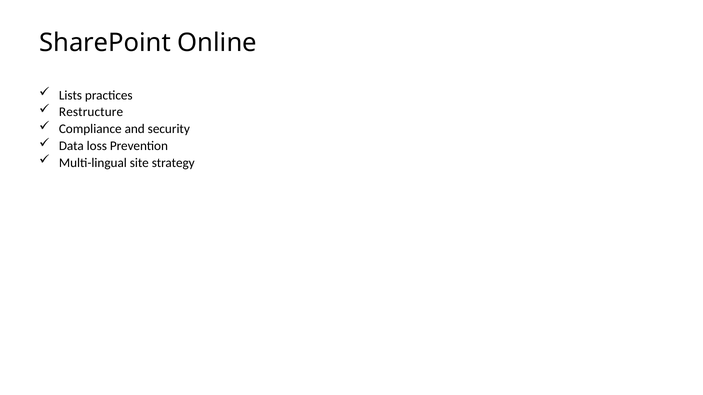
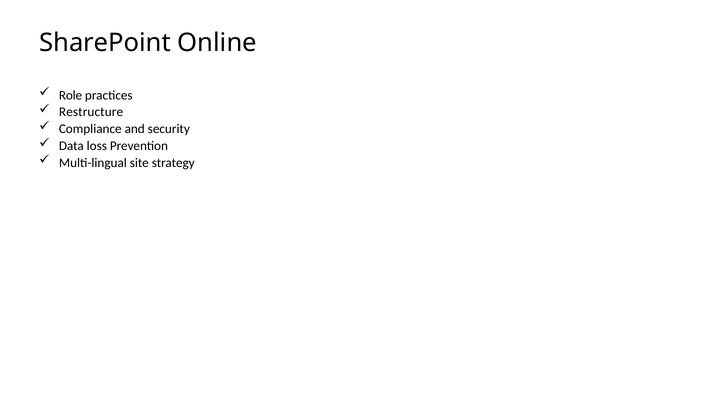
Lists: Lists -> Role
